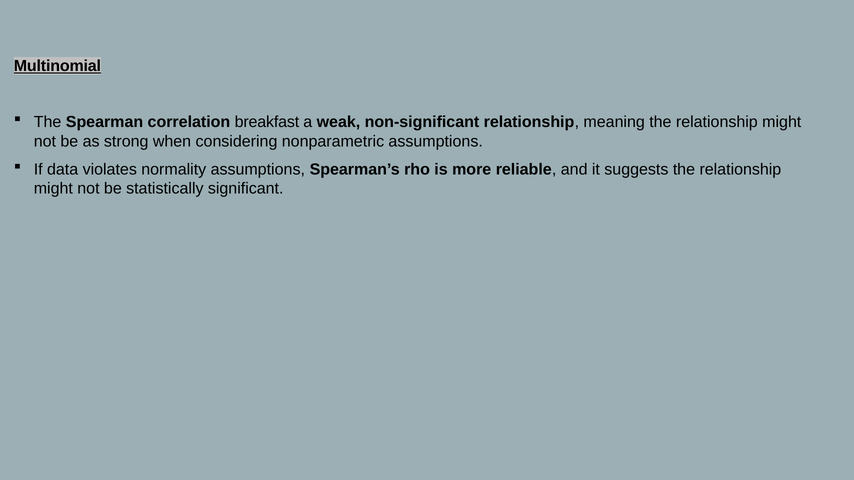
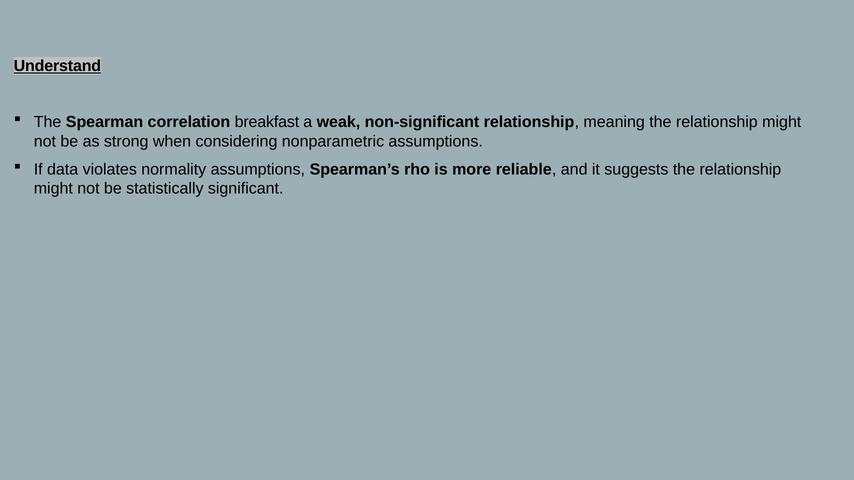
Multinomial: Multinomial -> Understand
